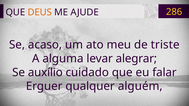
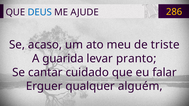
DEUS colour: orange -> blue
alguma: alguma -> guarida
alegrar: alegrar -> pranto
auxílio: auxílio -> cantar
